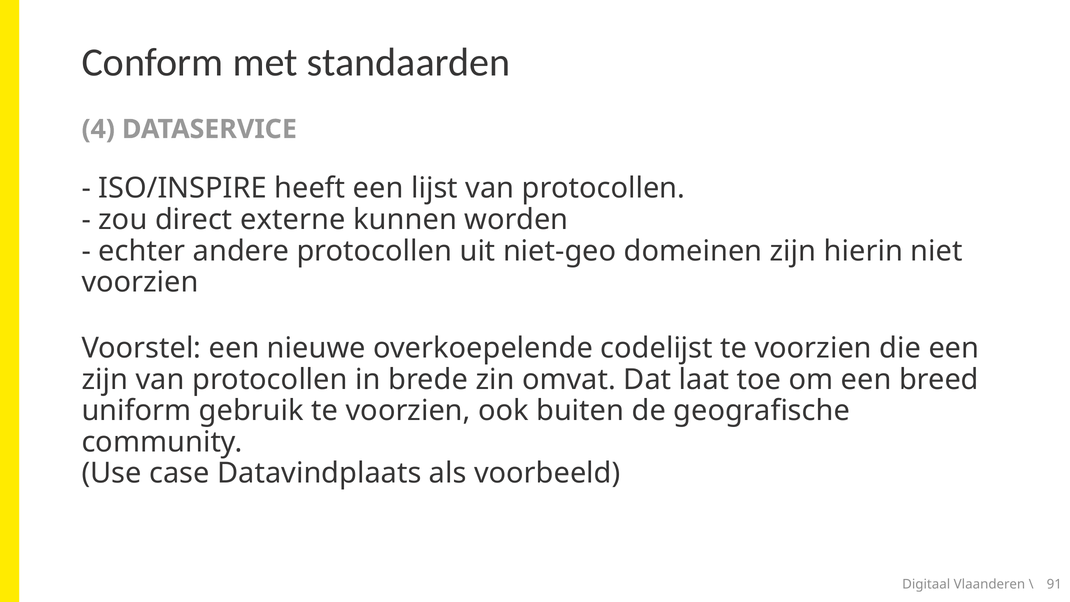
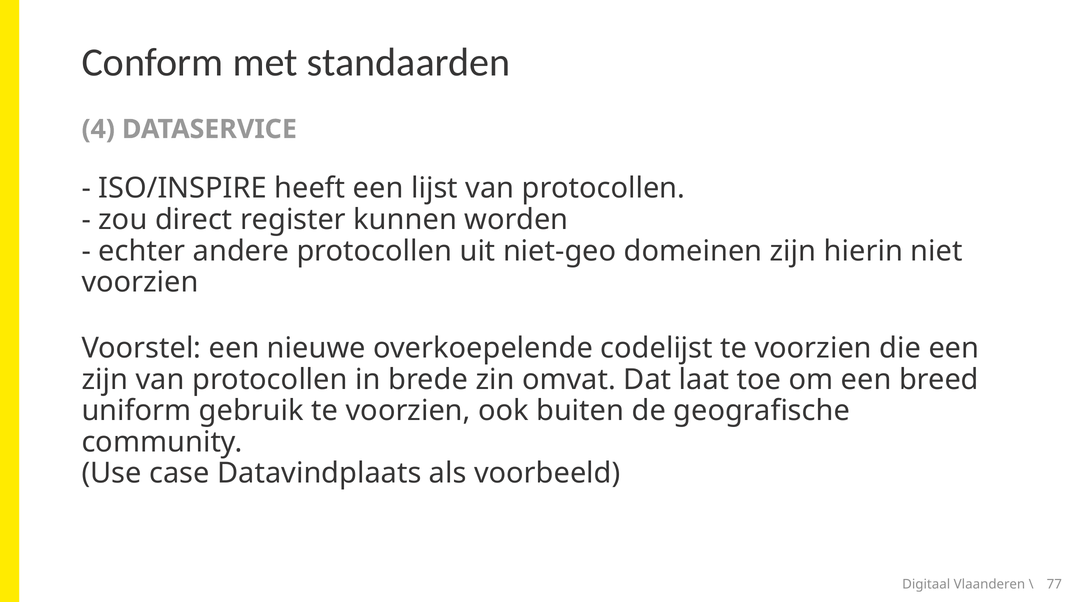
externe: externe -> register
91: 91 -> 77
